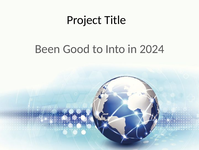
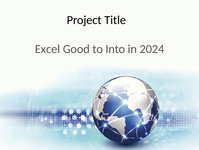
Been: Been -> Excel
